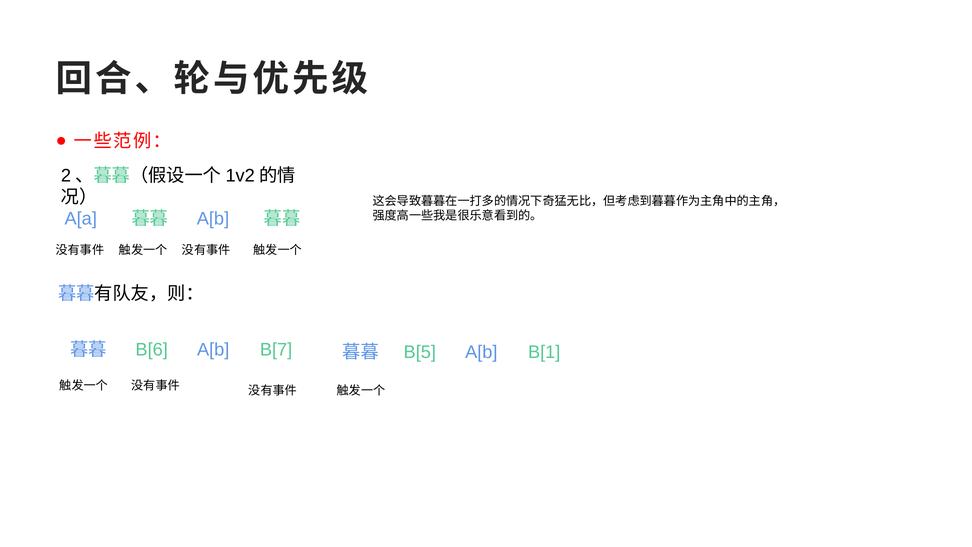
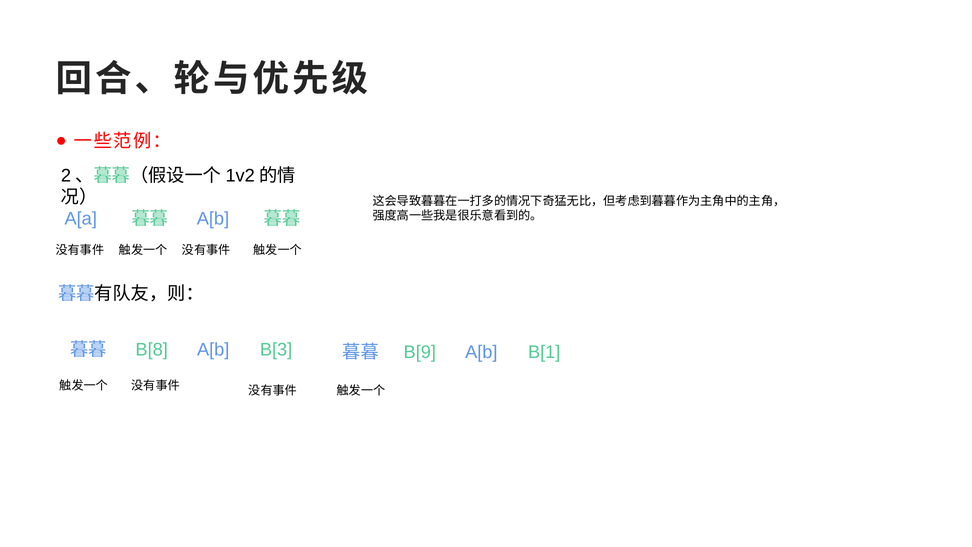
B[6: B[6 -> B[8
B[7: B[7 -> B[3
B[5: B[5 -> B[9
